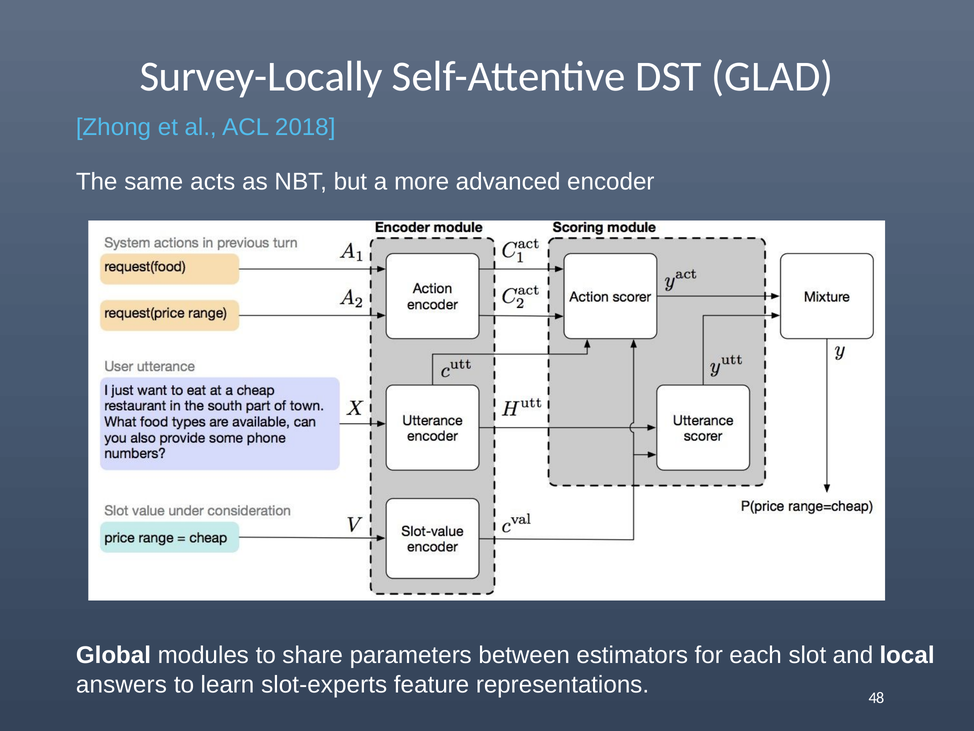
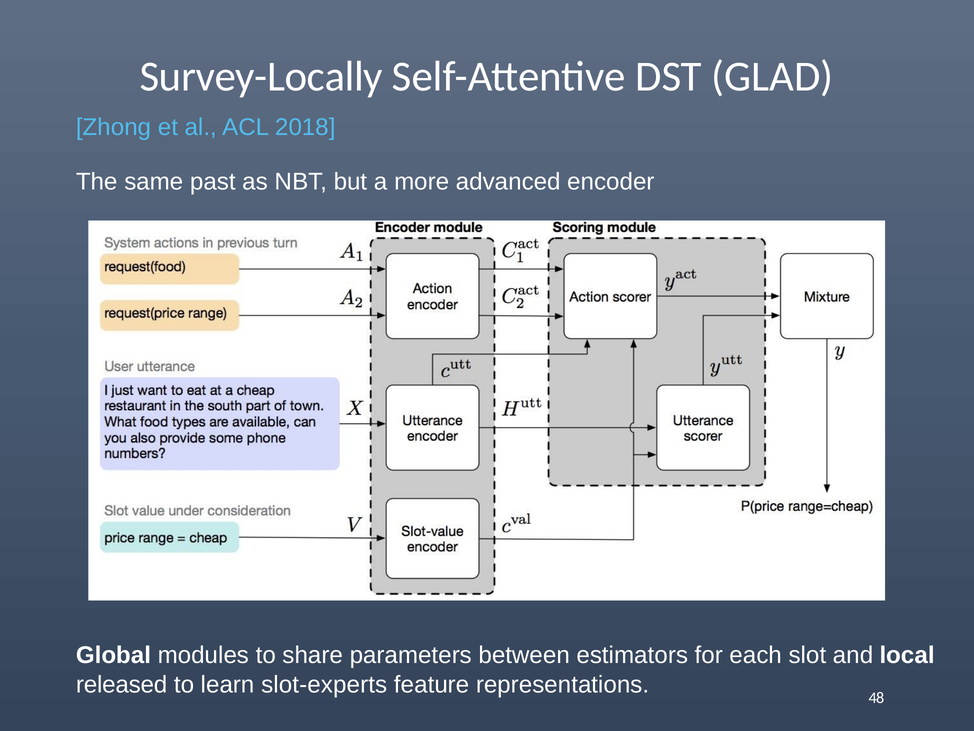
acts: acts -> past
answers: answers -> released
